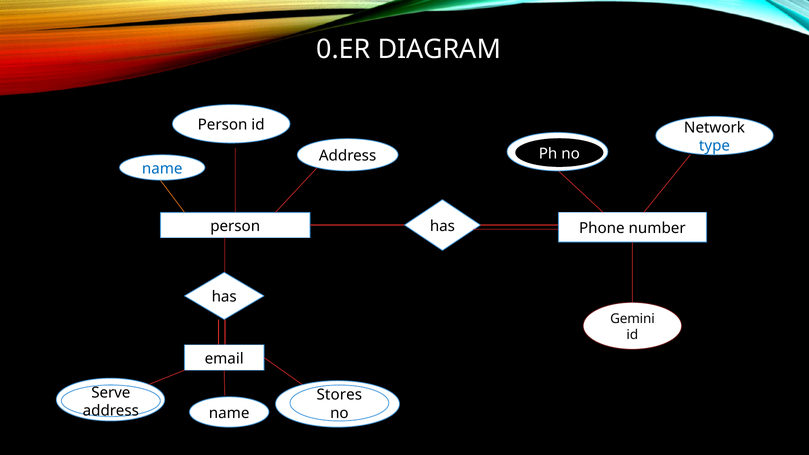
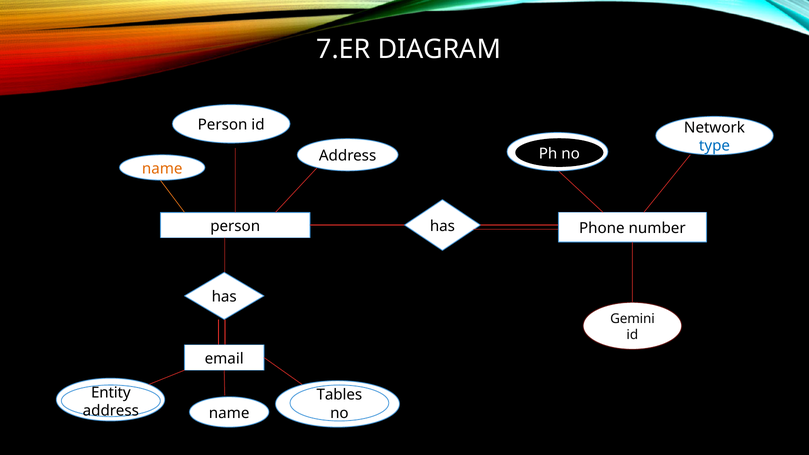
0.ER: 0.ER -> 7.ER
name at (162, 169) colour: blue -> orange
Serve: Serve -> Entity
Stores: Stores -> Tables
